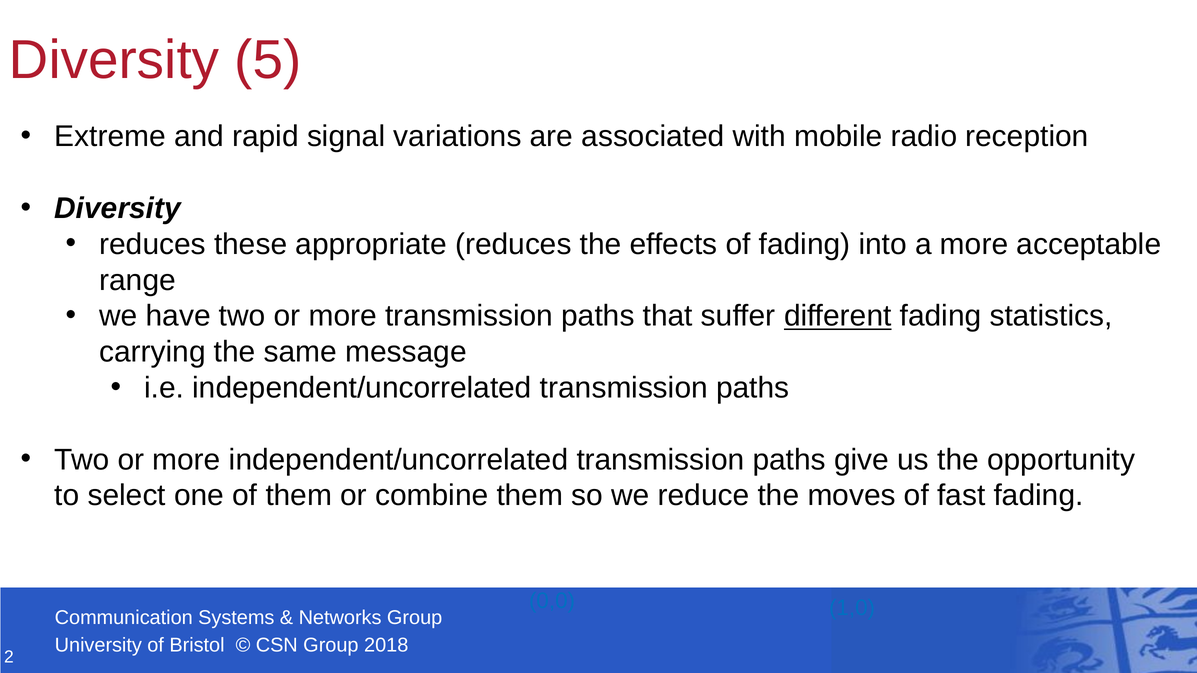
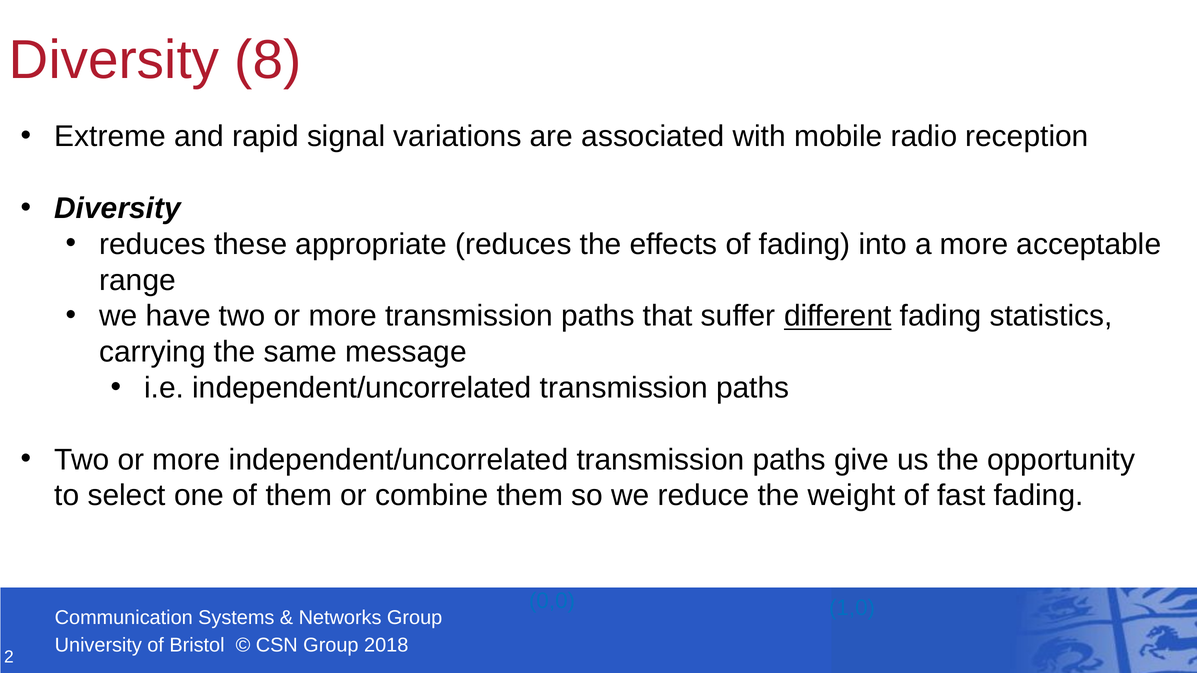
5: 5 -> 8
moves: moves -> weight
